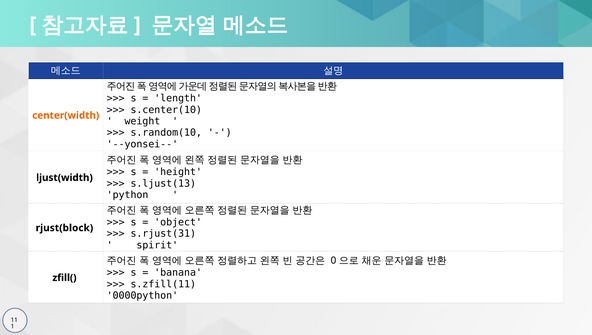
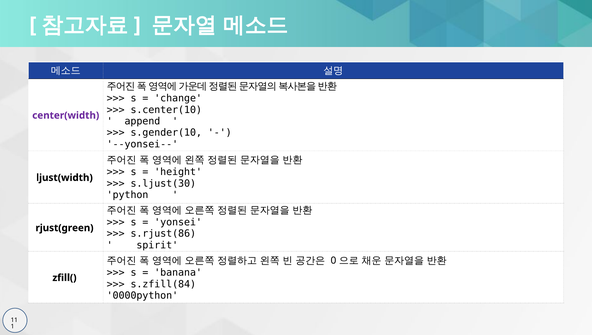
length: length -> change
center(width colour: orange -> purple
weight: weight -> append
s.random(10: s.random(10 -> s.gender(10
s.ljust(13: s.ljust(13 -> s.ljust(30
object: object -> yonsei
rjust(block: rjust(block -> rjust(green
s.rjust(31: s.rjust(31 -> s.rjust(86
s.zfill(11: s.zfill(11 -> s.zfill(84
